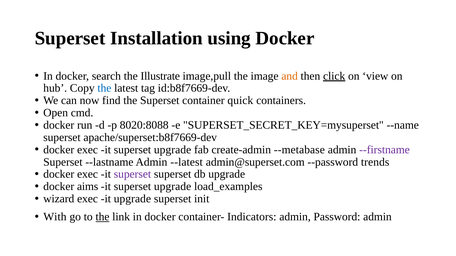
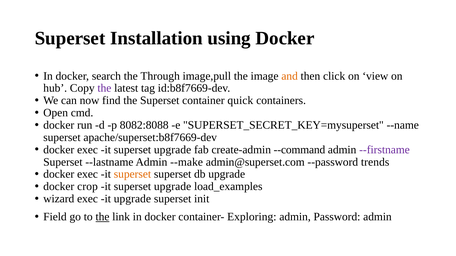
Illustrate: Illustrate -> Through
click underline: present -> none
the at (104, 88) colour: blue -> purple
8020:8088: 8020:8088 -> 8082:8088
--metabase: --metabase -> --command
--latest: --latest -> --make
superset at (132, 175) colour: purple -> orange
aims: aims -> crop
With: With -> Field
Indicators: Indicators -> Exploring
